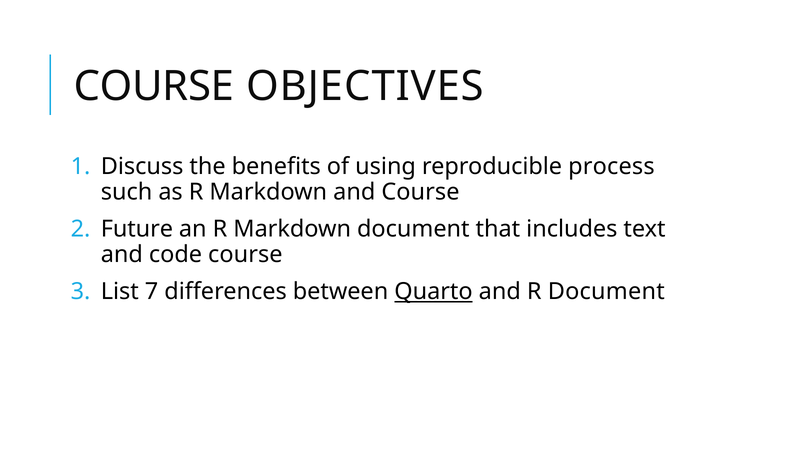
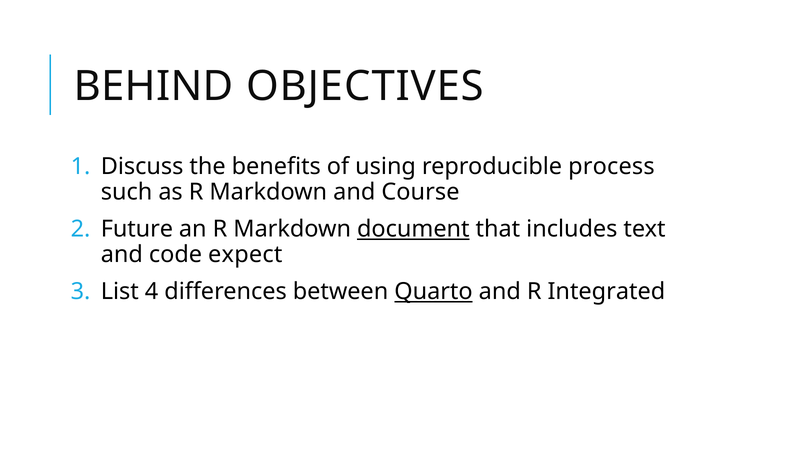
COURSE at (154, 86): COURSE -> BEHIND
document at (413, 229) underline: none -> present
code course: course -> expect
7: 7 -> 4
R Document: Document -> Integrated
